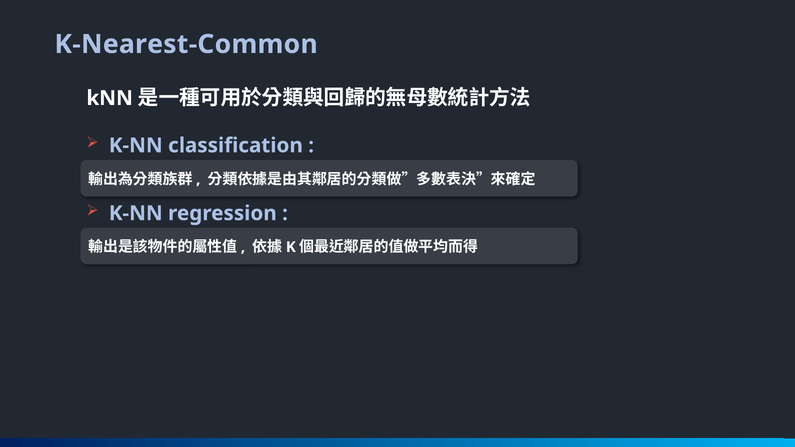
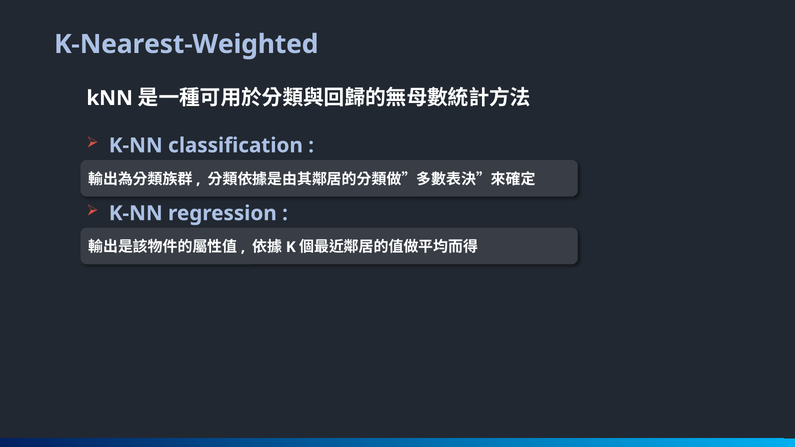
K-Nearest-Common: K-Nearest-Common -> K-Nearest-Weighted
